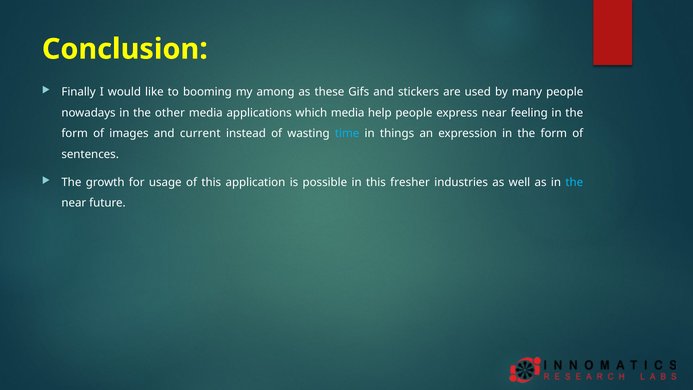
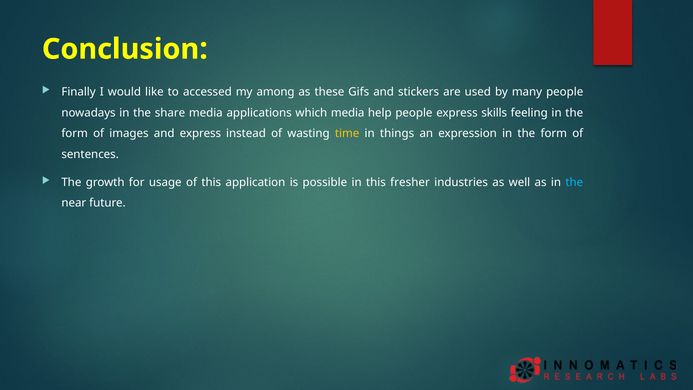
booming: booming -> accessed
other: other -> share
express near: near -> skills
and current: current -> express
time colour: light blue -> yellow
